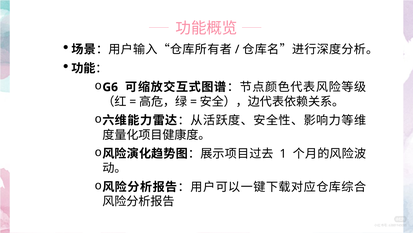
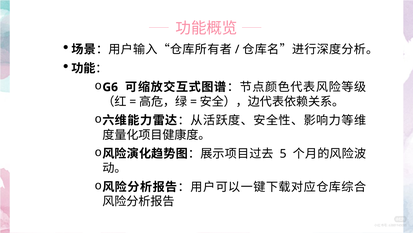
1: 1 -> 5
